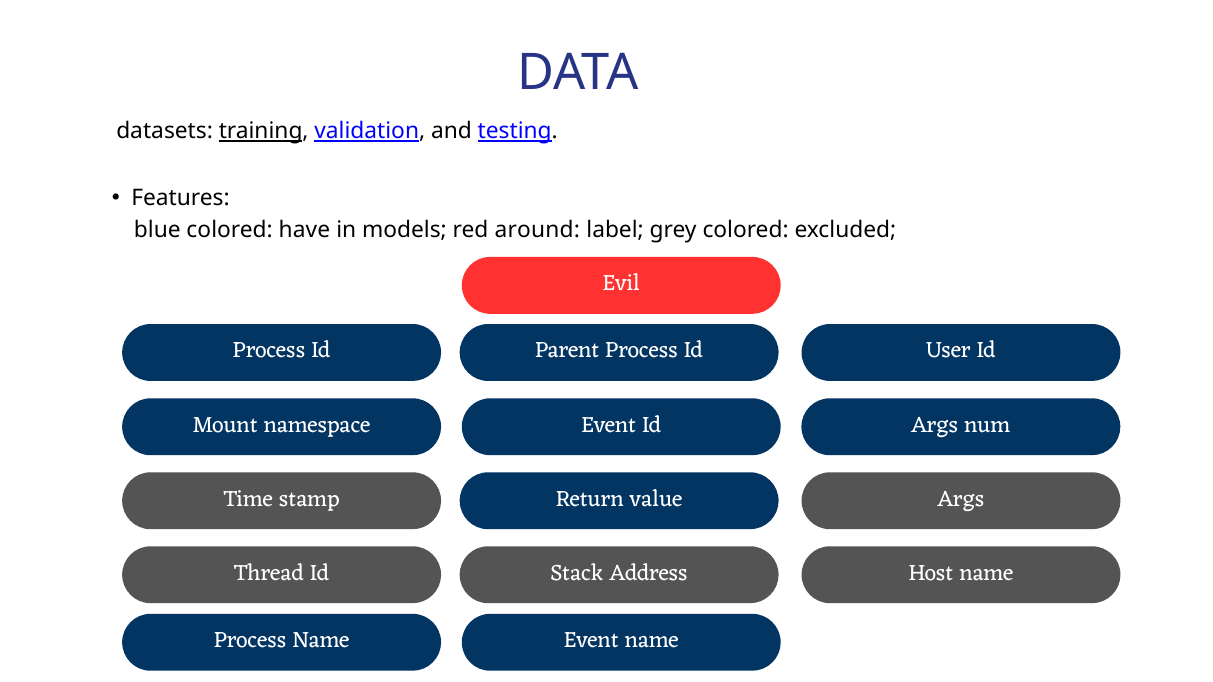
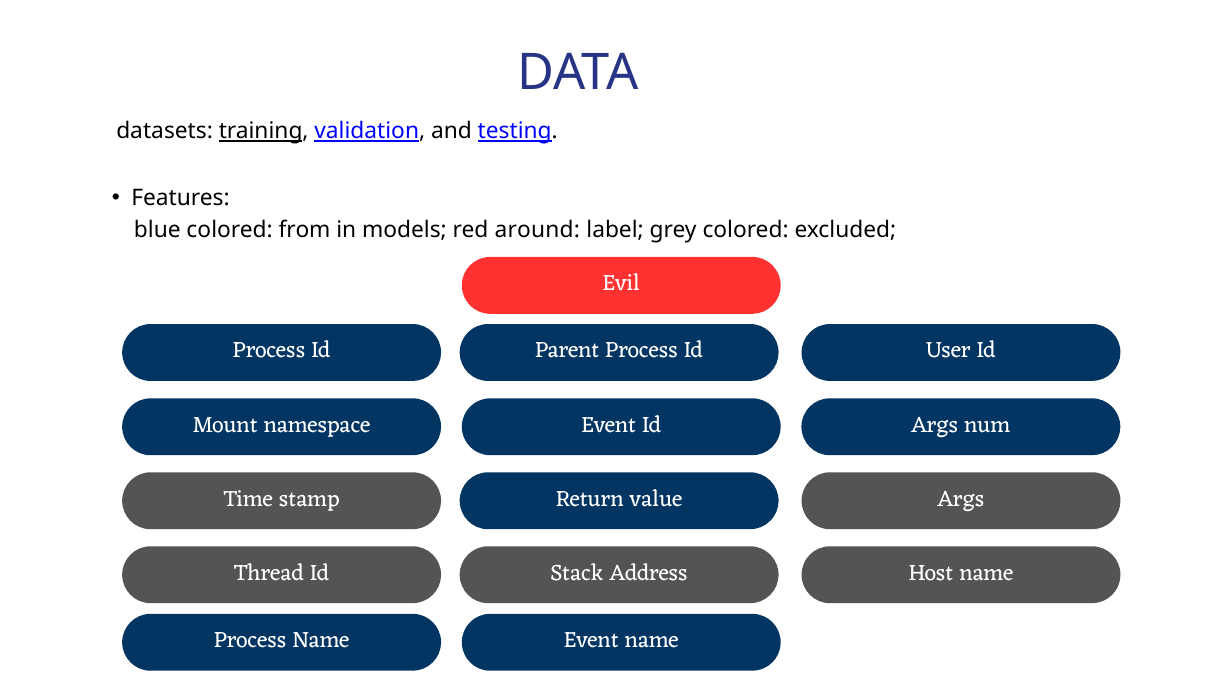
have: have -> from
